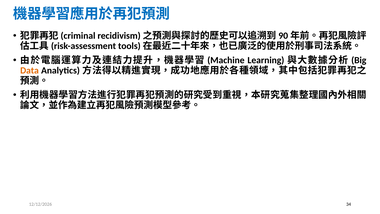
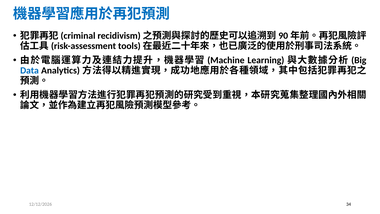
Data colour: orange -> blue
